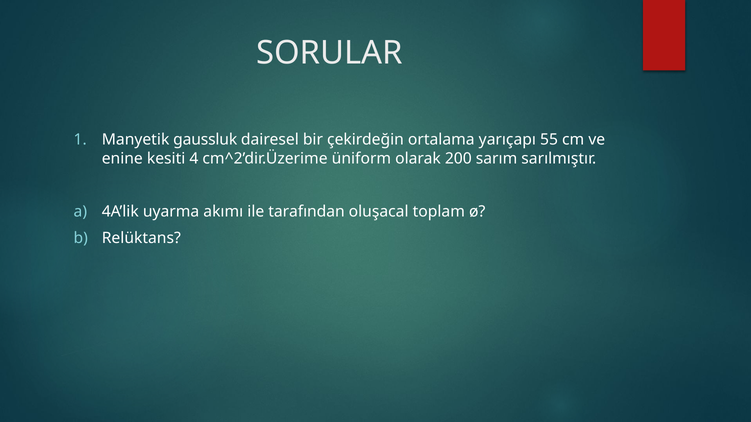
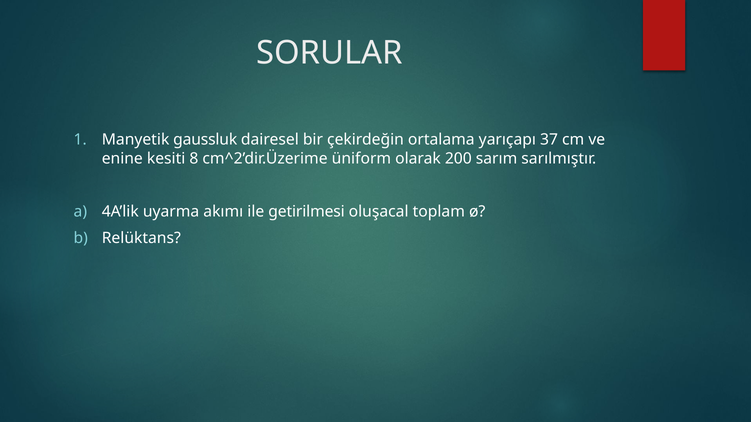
55: 55 -> 37
4: 4 -> 8
tarafından: tarafından -> getirilmesi
